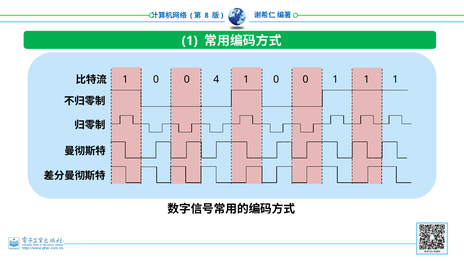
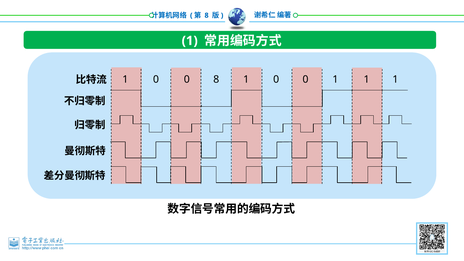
0 4: 4 -> 8
